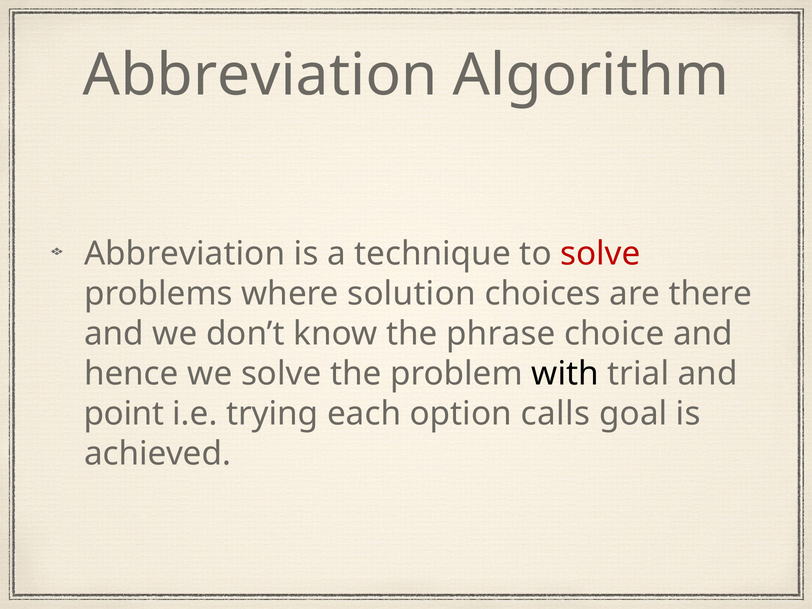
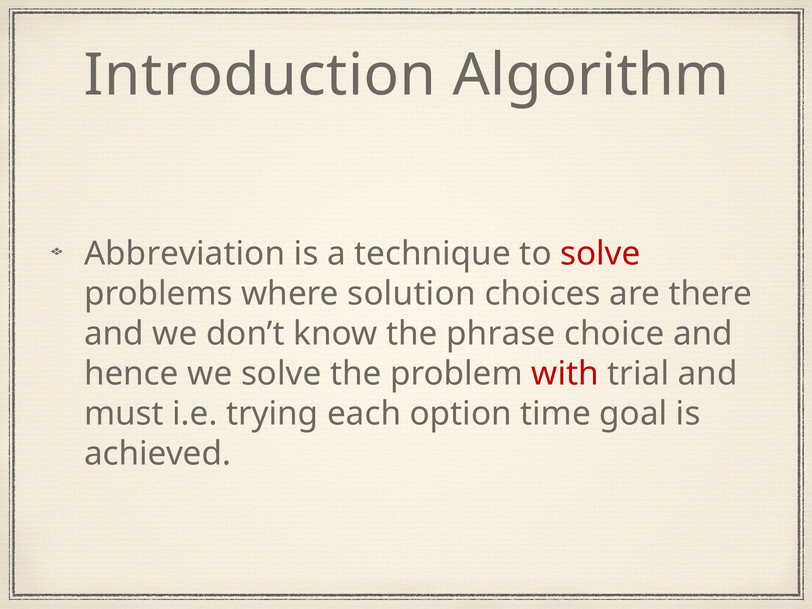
Abbreviation at (260, 75): Abbreviation -> Introduction
with colour: black -> red
point: point -> must
calls: calls -> time
